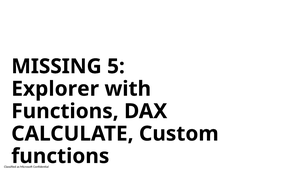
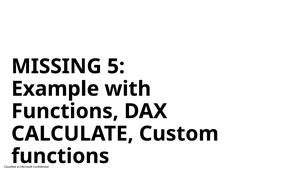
Explorer: Explorer -> Example
